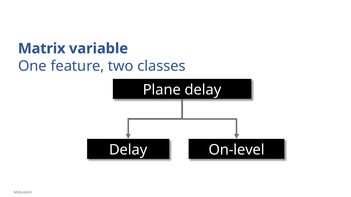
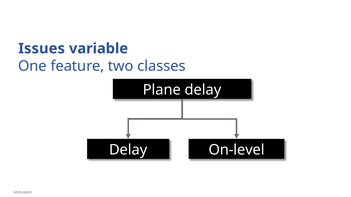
Matrix: Matrix -> Issues
